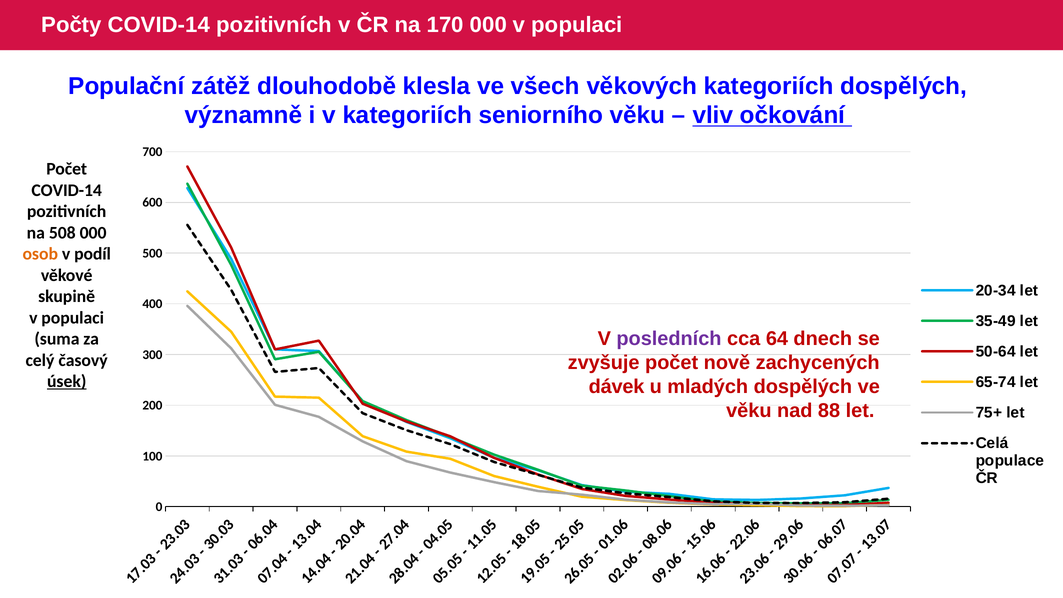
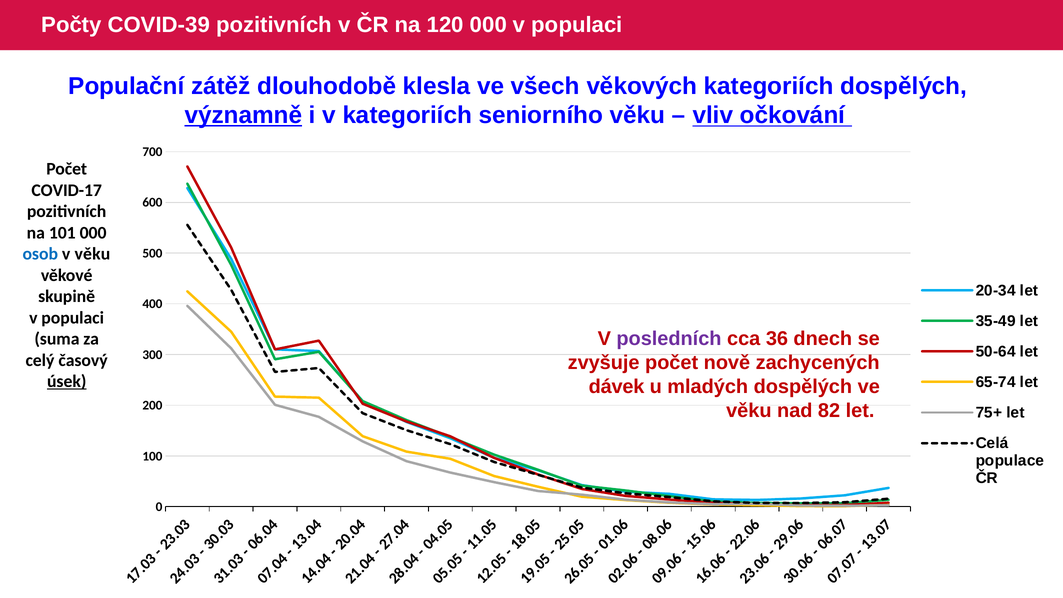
Počty COVID-14: COVID-14 -> COVID-39
170: 170 -> 120
významně underline: none -> present
COVID-14 at (67, 190): COVID-14 -> COVID-17
508: 508 -> 101
osob colour: orange -> blue
v podíl: podíl -> věku
64: 64 -> 36
88: 88 -> 82
